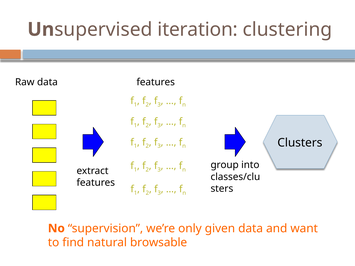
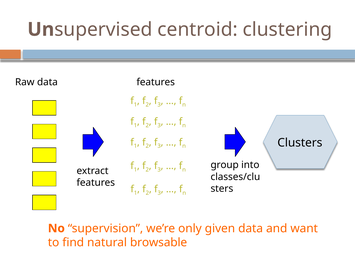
iteration: iteration -> centroid
